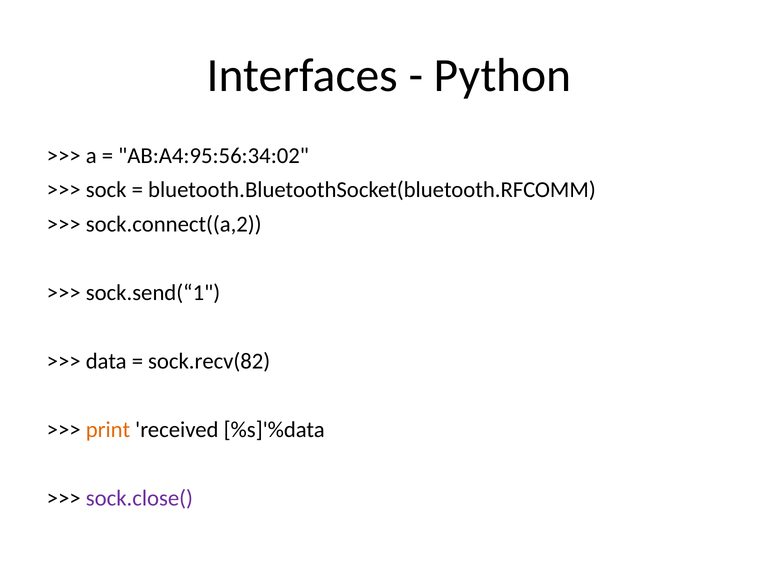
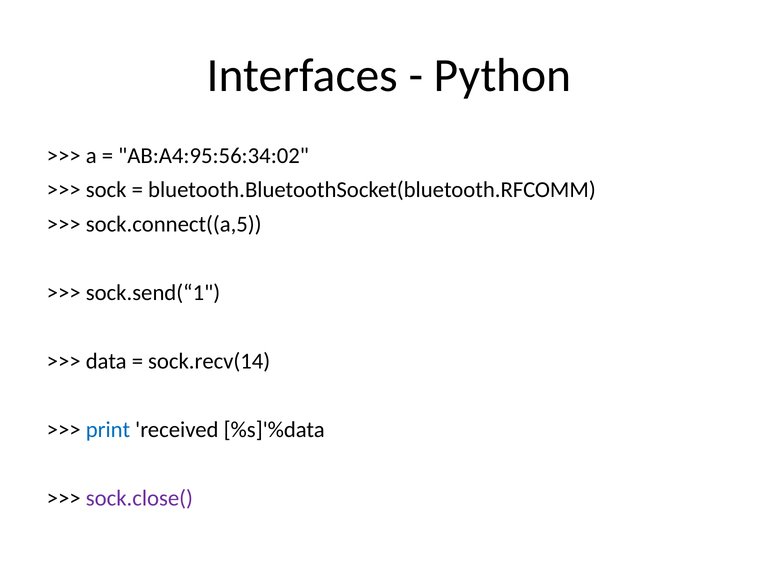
sock.connect((a,2: sock.connect((a,2 -> sock.connect((a,5
sock.recv(82: sock.recv(82 -> sock.recv(14
print colour: orange -> blue
